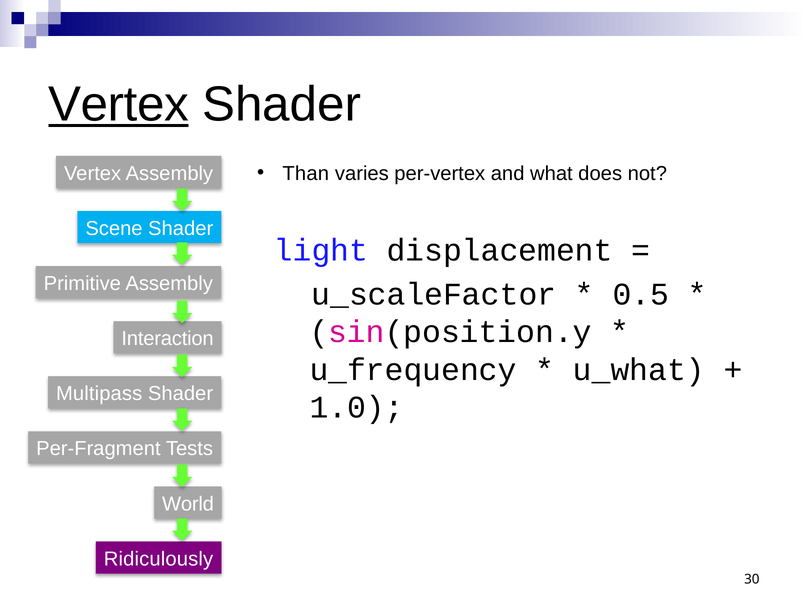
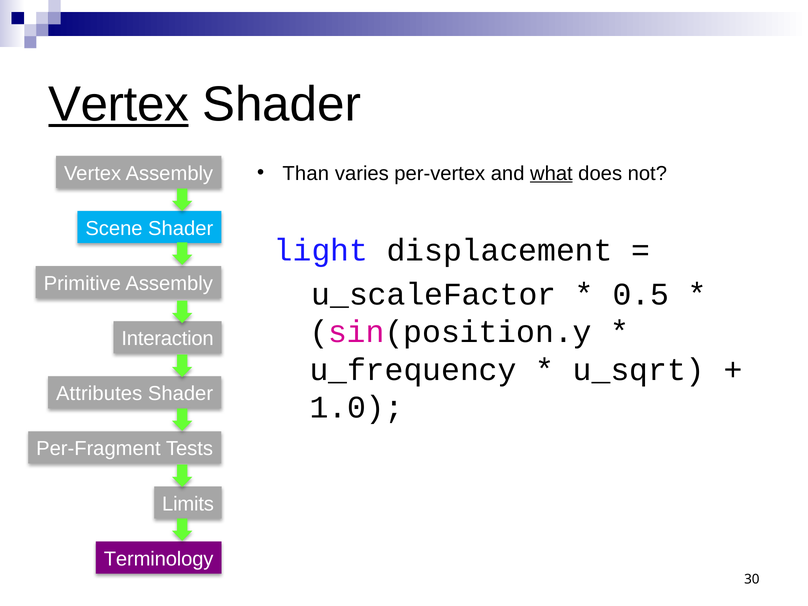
what underline: none -> present
u_what: u_what -> u_sqrt
Multipass: Multipass -> Attributes
World: World -> Limits
Ridiculously: Ridiculously -> Terminology
